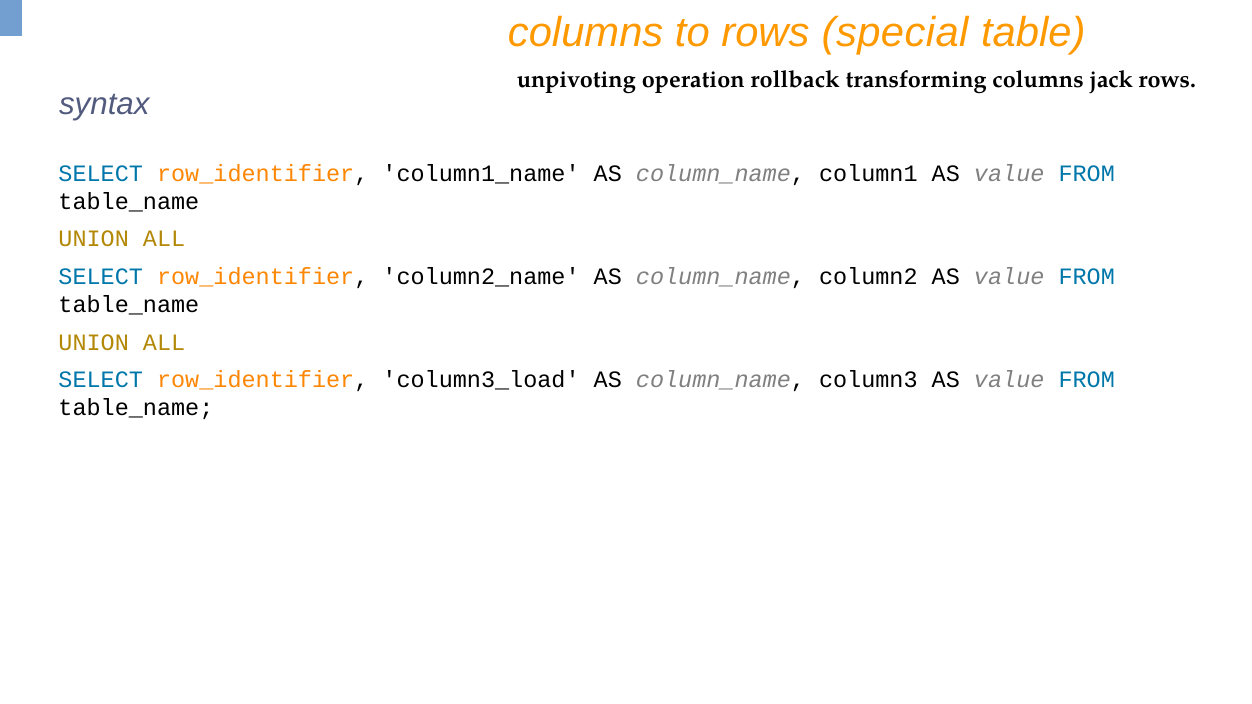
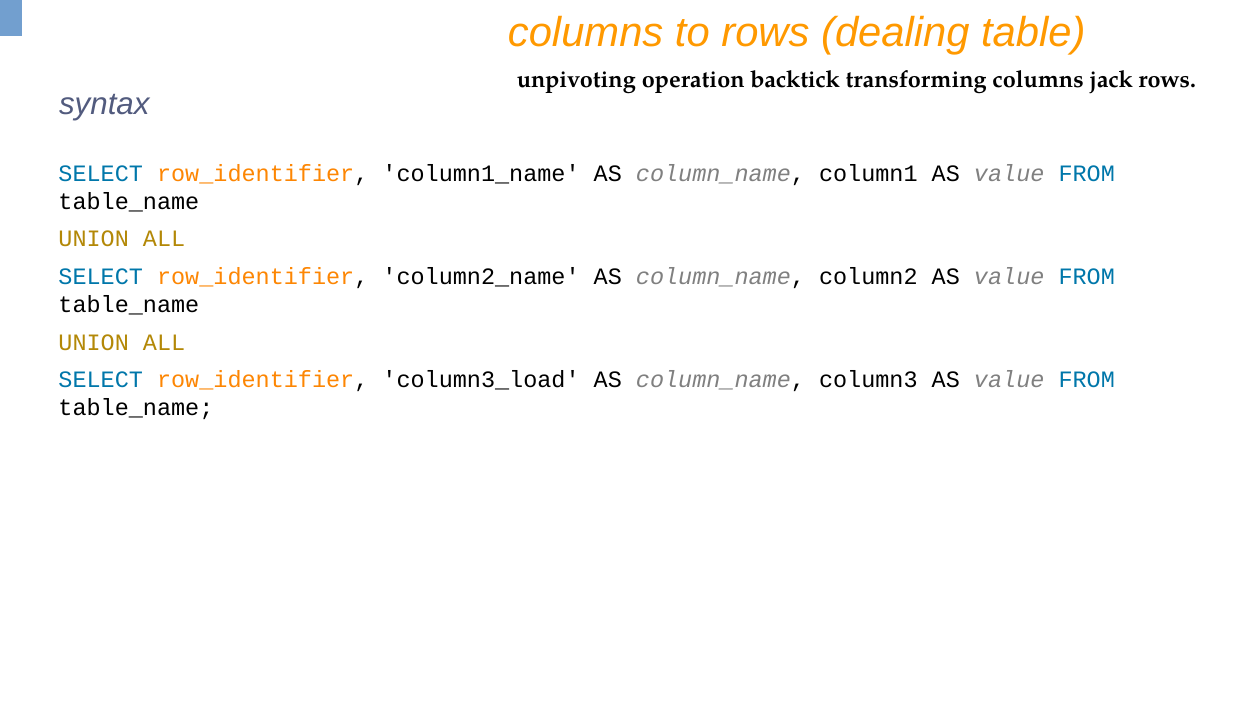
special: special -> dealing
rollback: rollback -> backtick
